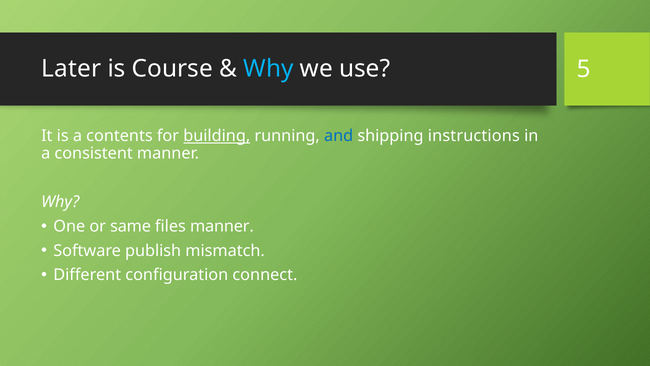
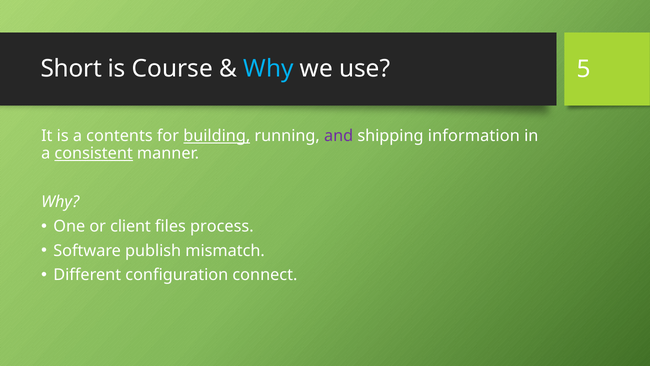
Later: Later -> Short
and colour: blue -> purple
instructions: instructions -> information
consistent underline: none -> present
same: same -> client
files manner: manner -> process
